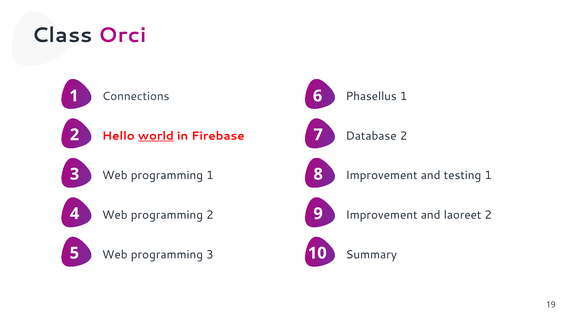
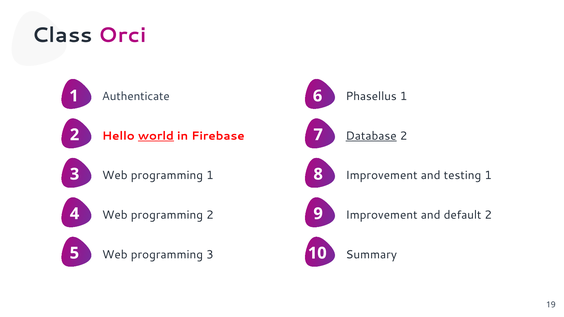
Connections: Connections -> Authenticate
Database underline: none -> present
laoreet: laoreet -> default
